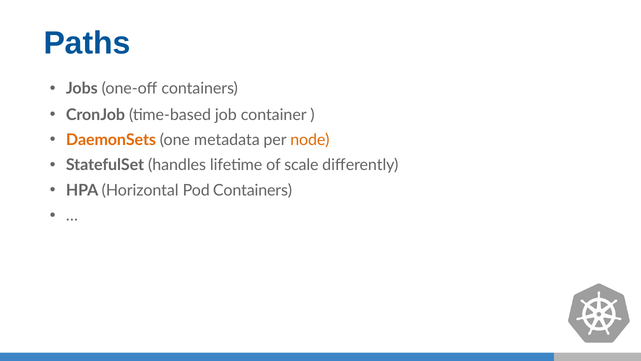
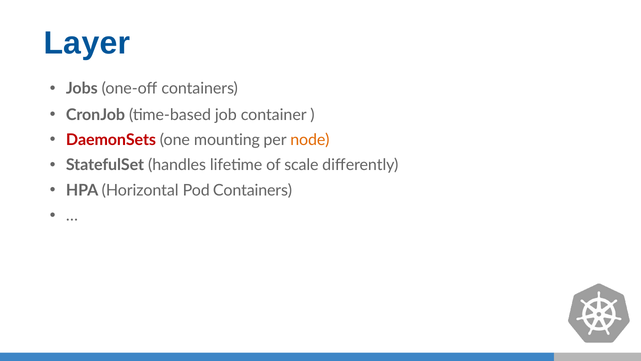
Paths: Paths -> Layer
DaemonSets colour: orange -> red
metadata: metadata -> mounting
